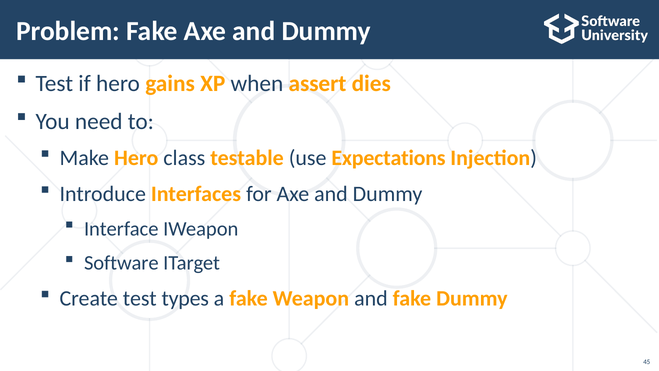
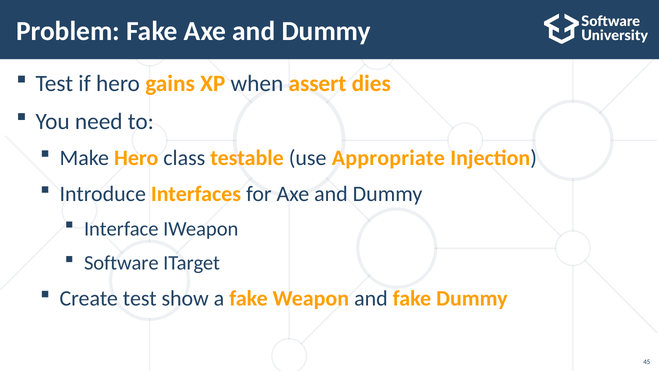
Expectations: Expectations -> Appropriate
types: types -> show
